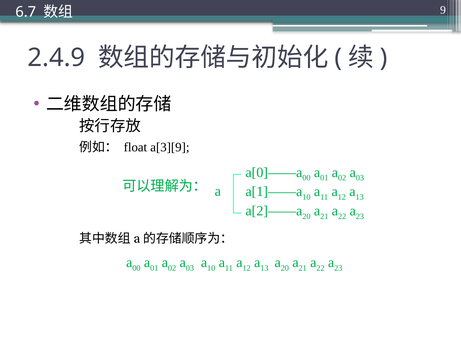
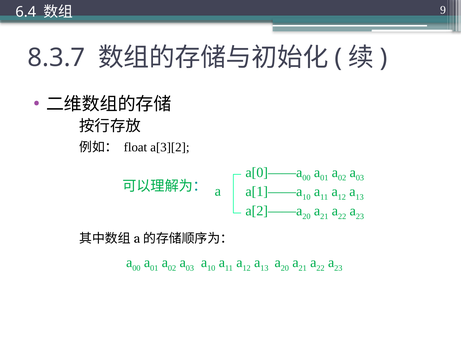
6.7: 6.7 -> 6.4
2.4.9: 2.4.9 -> 8.3.7
a[3][9: a[3][9 -> a[3][2
